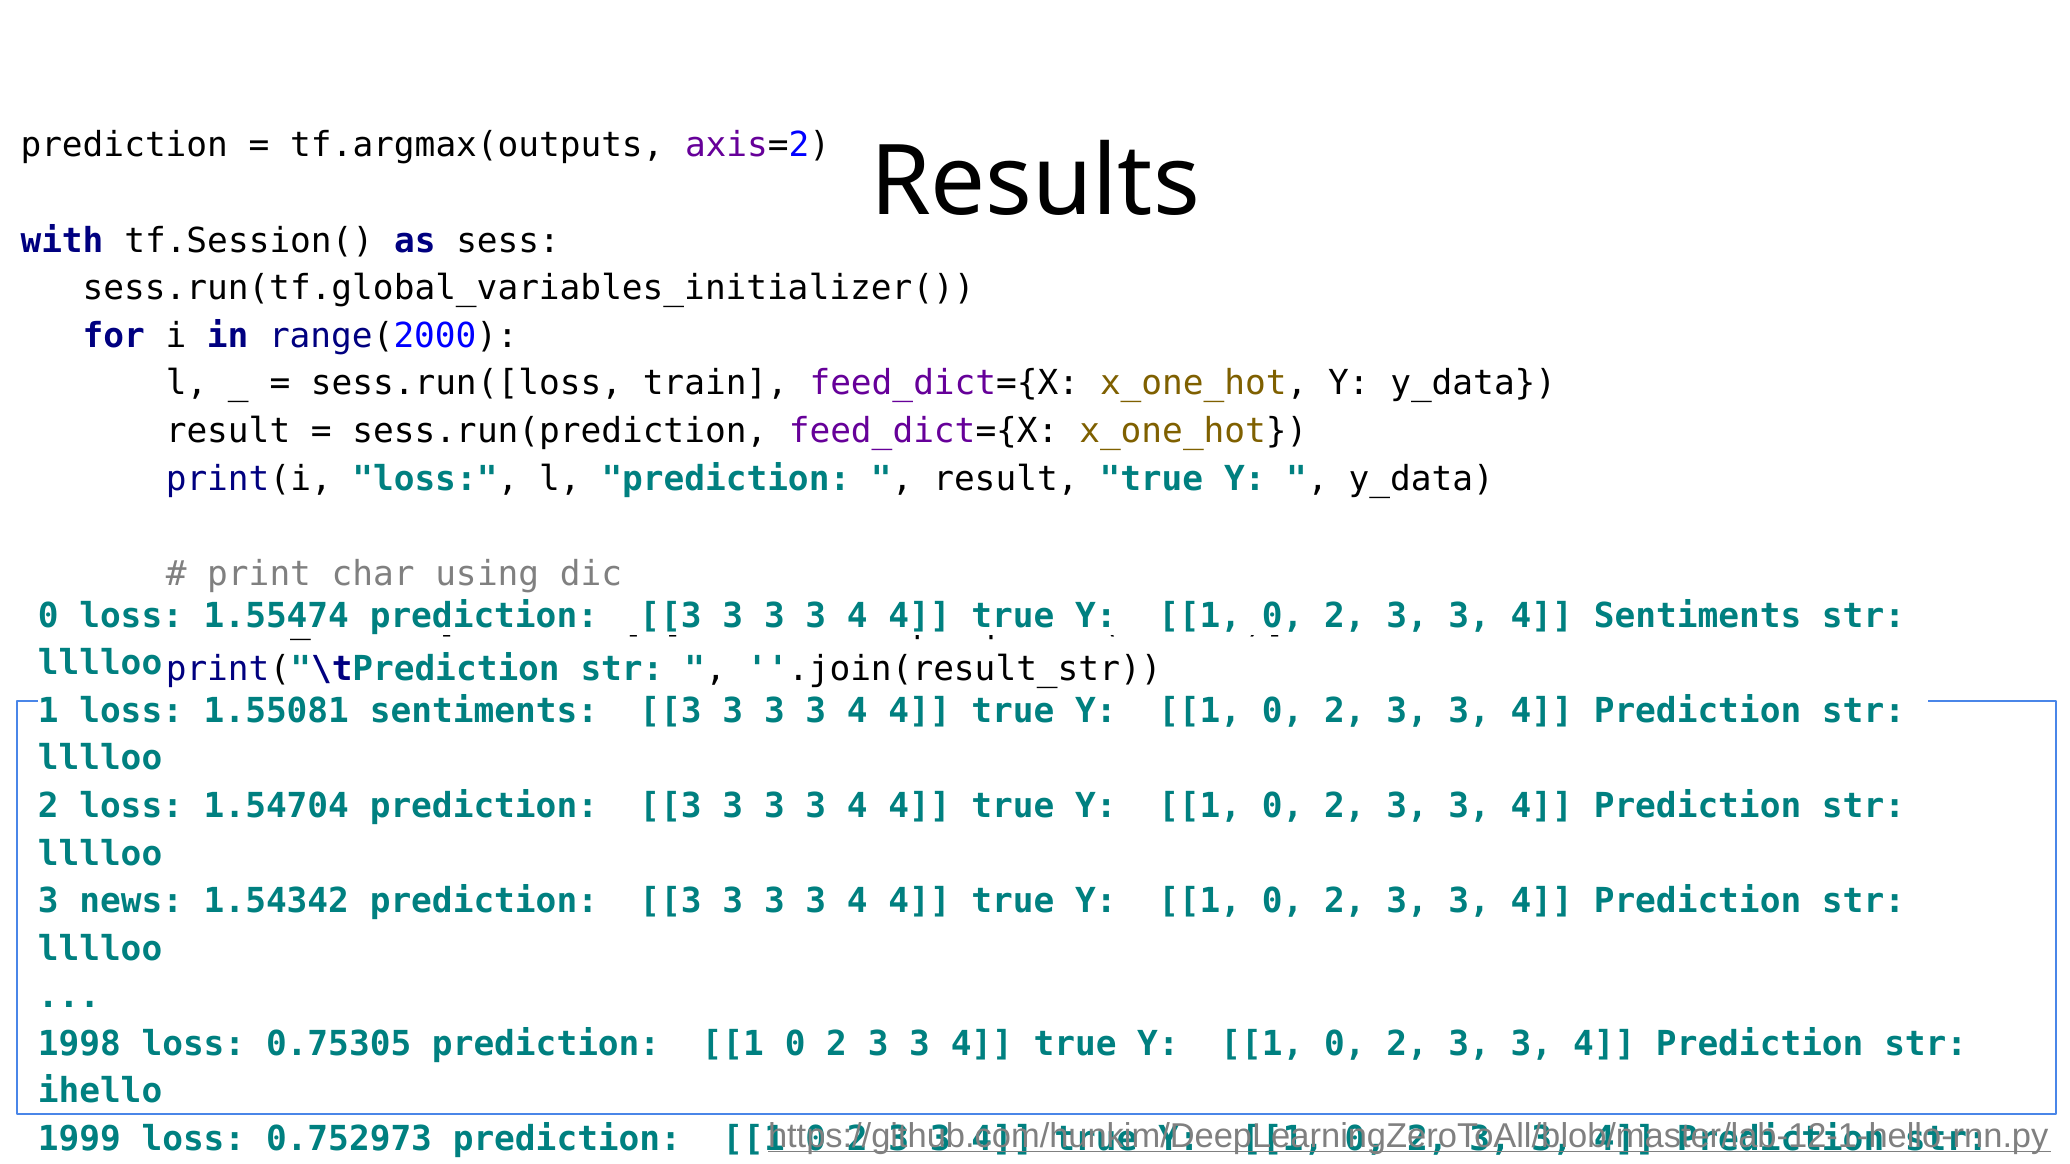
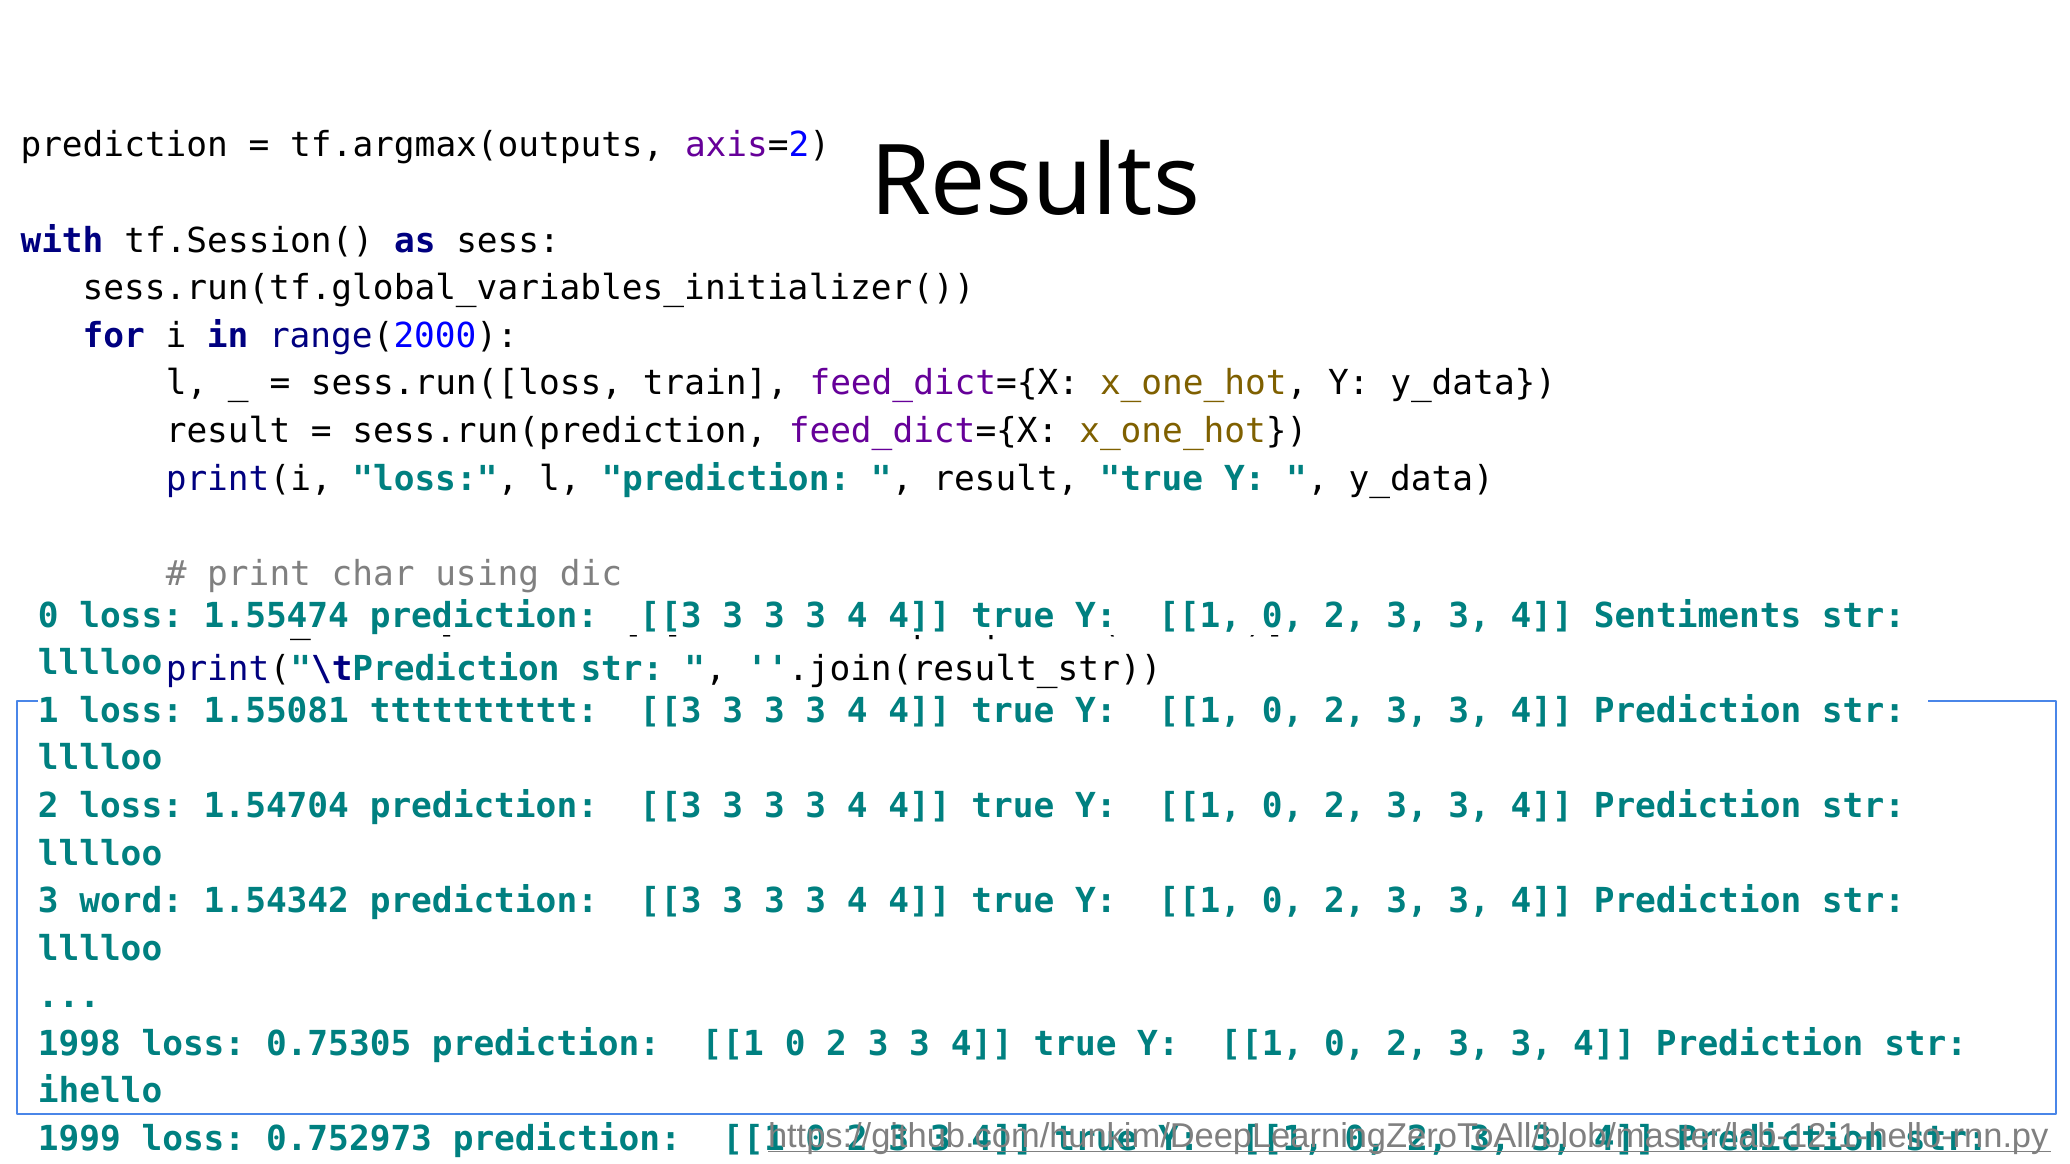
1.55081 sentiments: sentiments -> tttttttttt
news: news -> word
